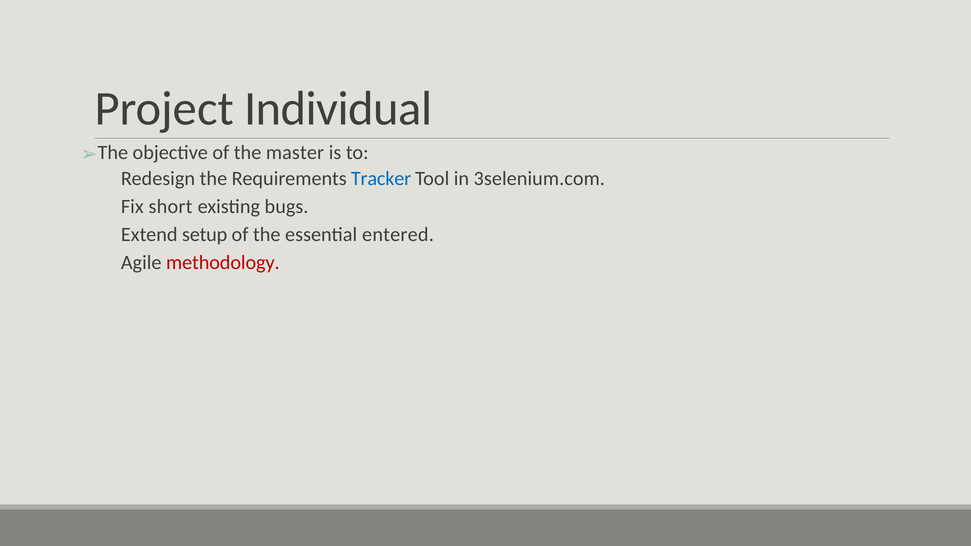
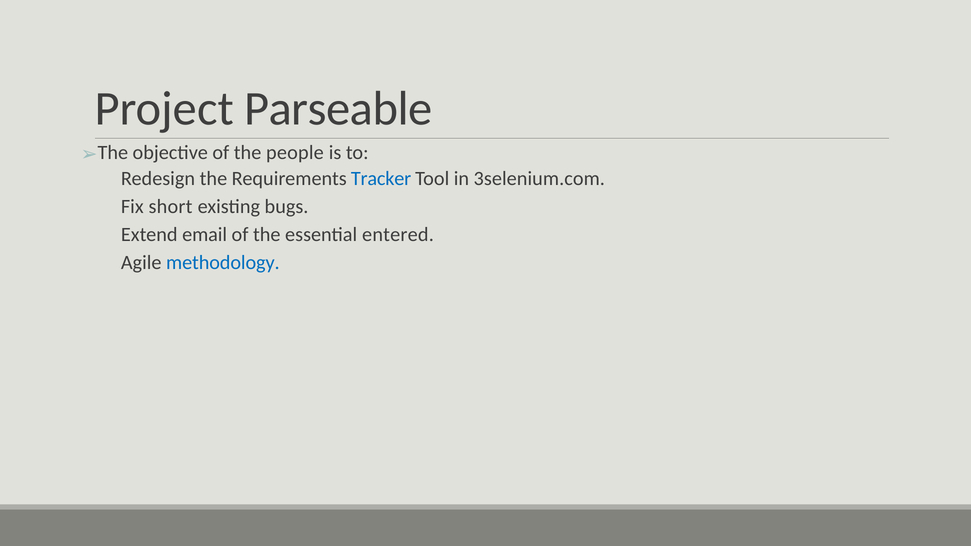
Individual: Individual -> Parseable
master: master -> people
setup: setup -> email
methodology colour: red -> blue
